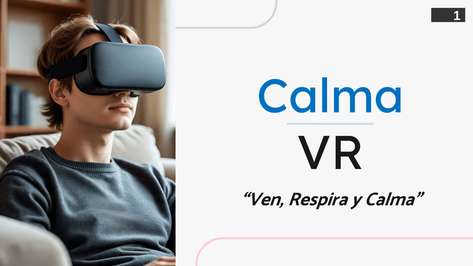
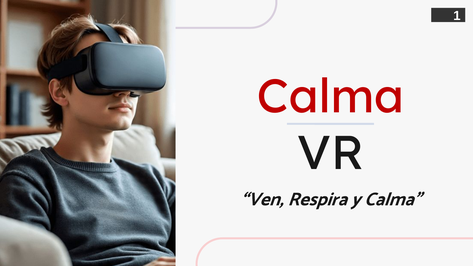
Calma at (330, 97) colour: blue -> red
